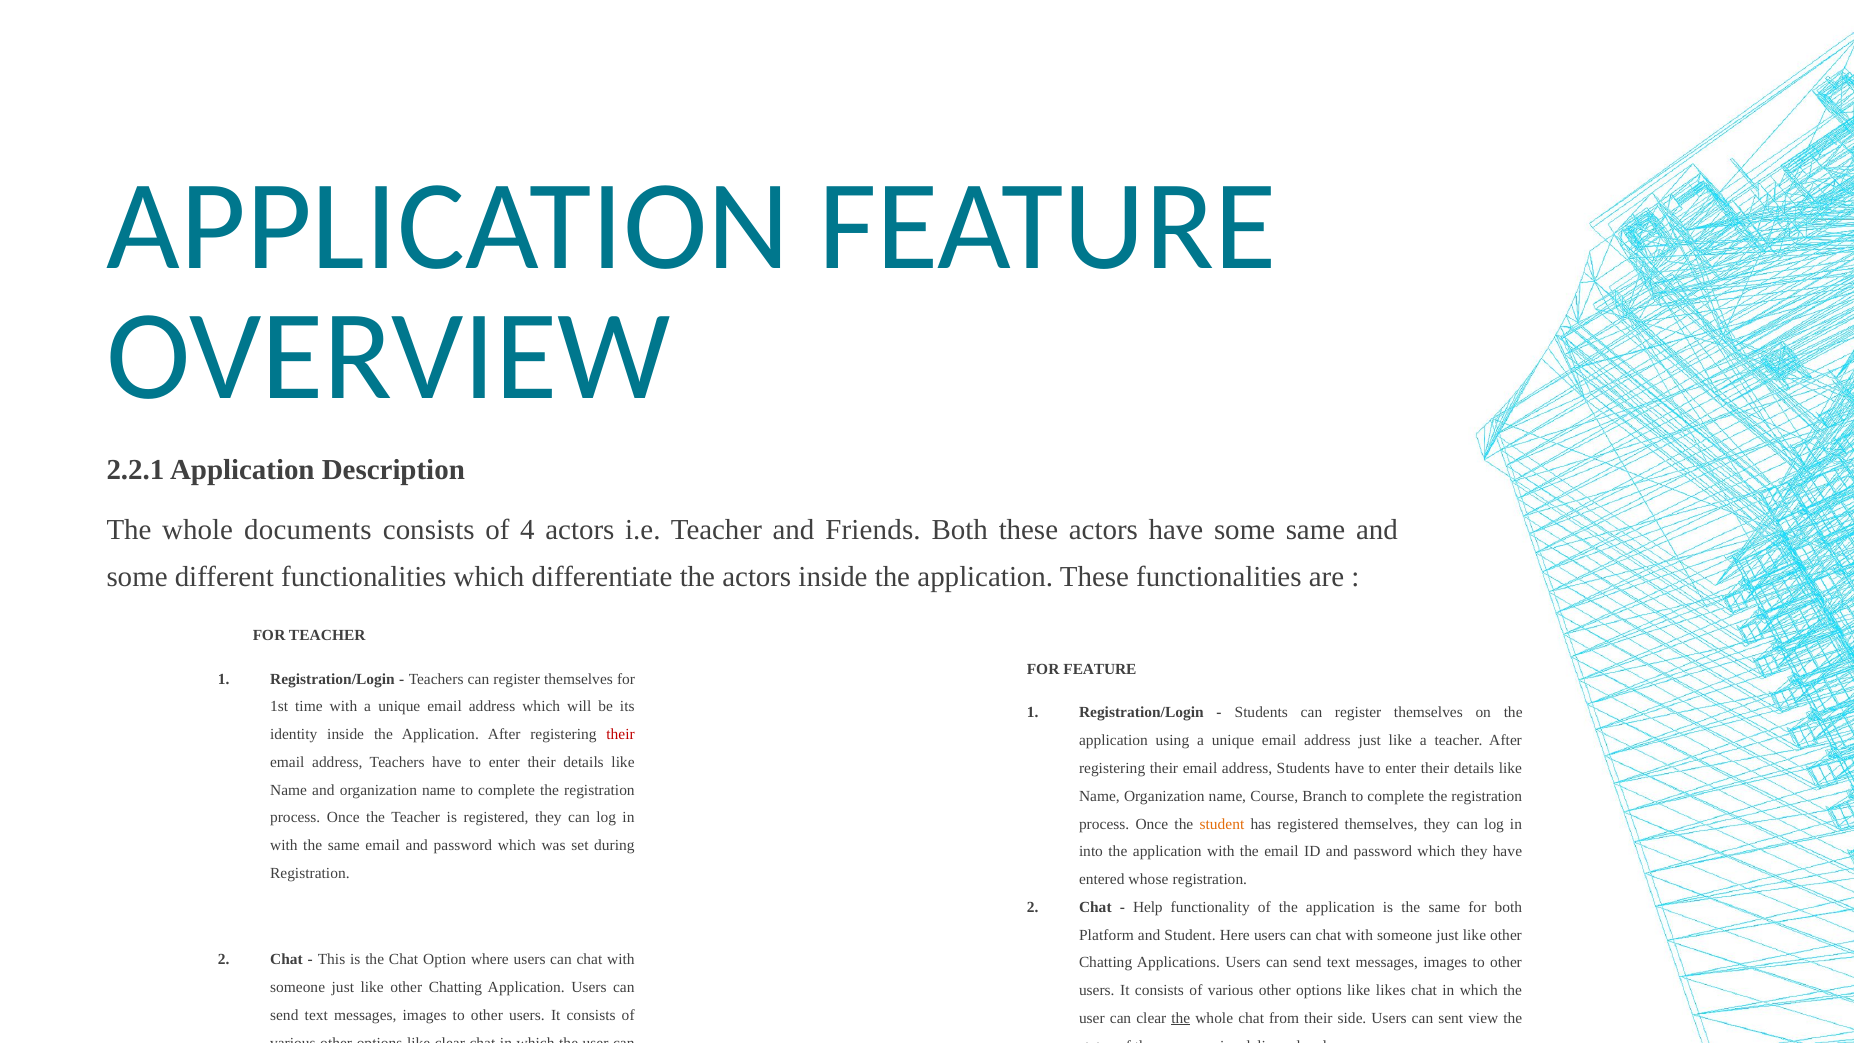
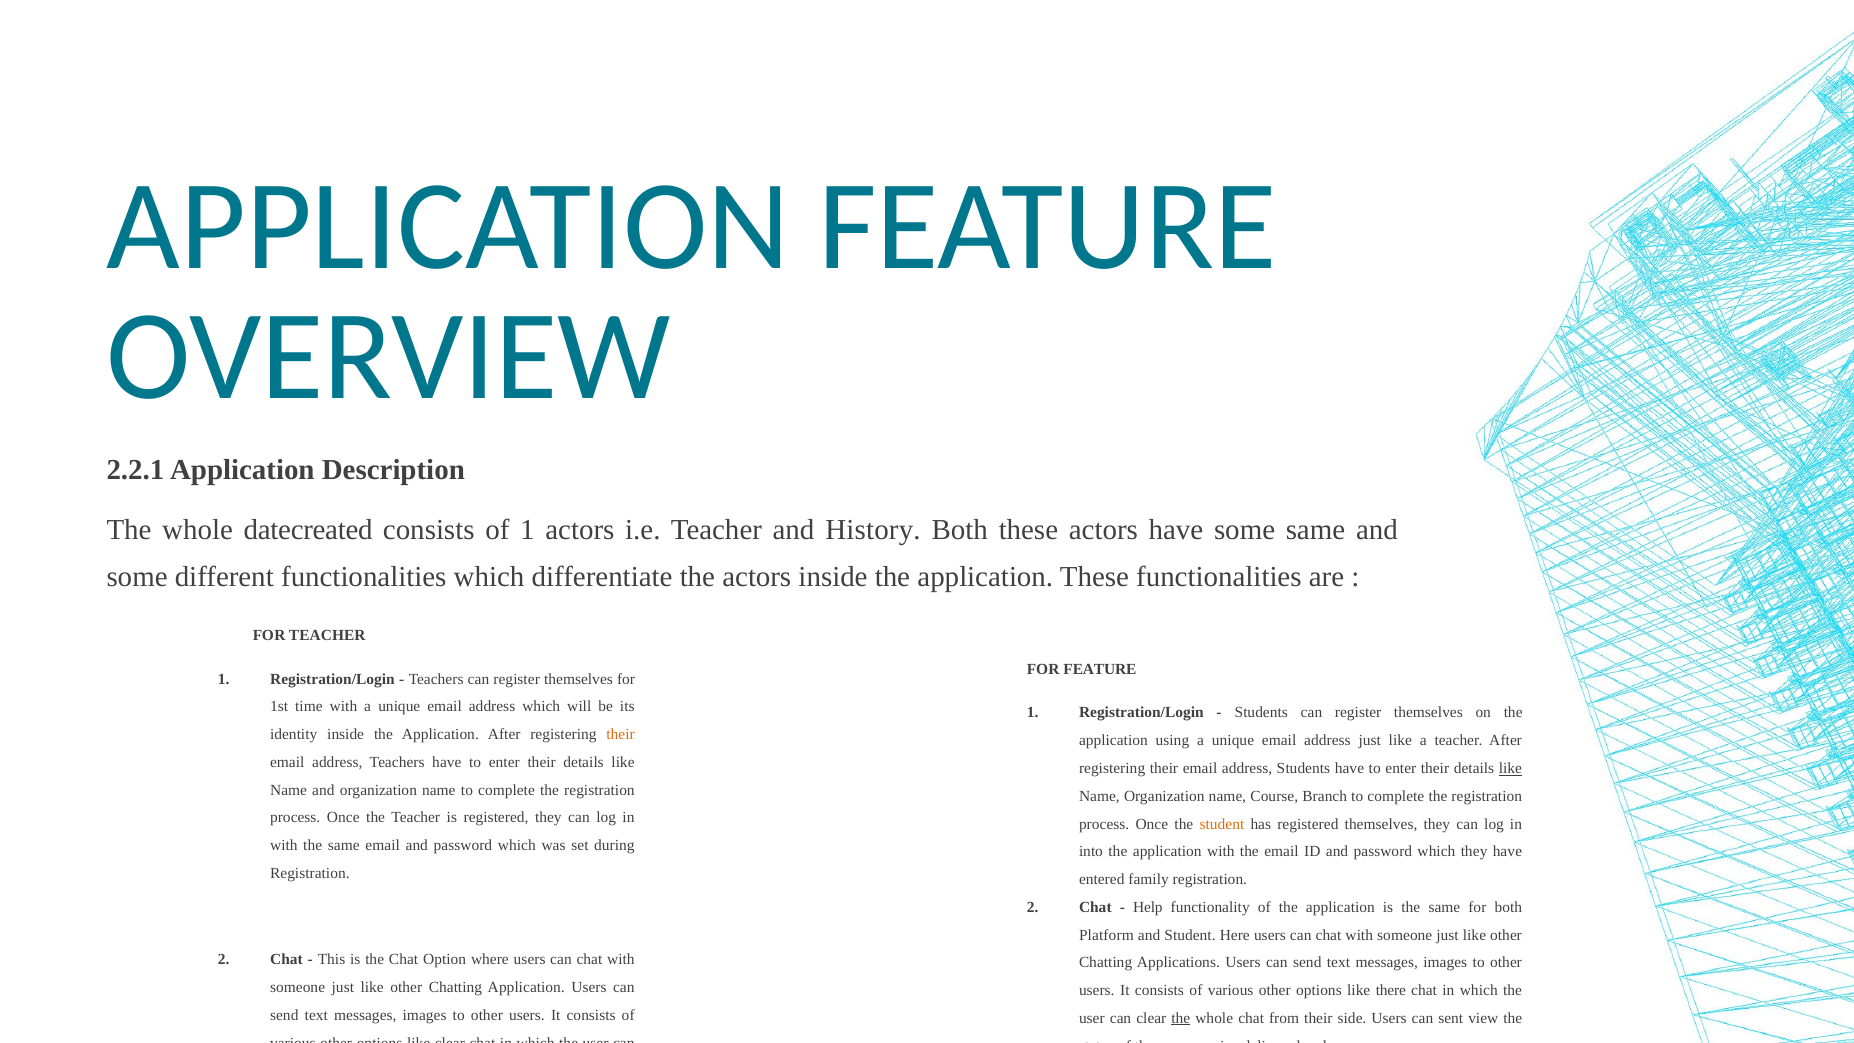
documents: documents -> datecreated
of 4: 4 -> 1
Friends: Friends -> History
their at (621, 734) colour: red -> orange
like at (1510, 768) underline: none -> present
whose: whose -> family
like likes: likes -> there
